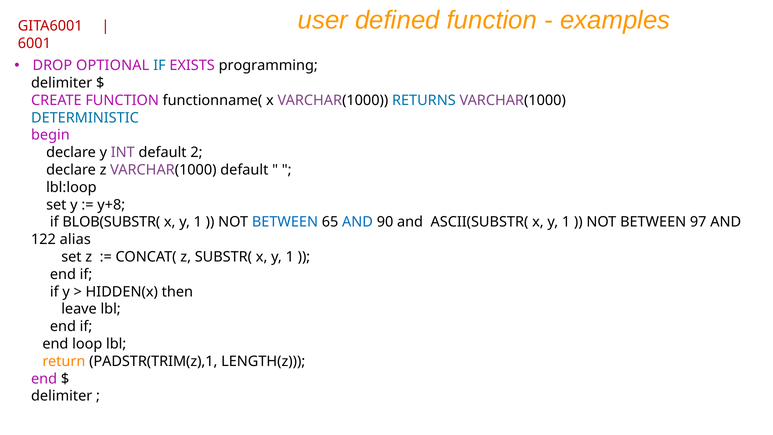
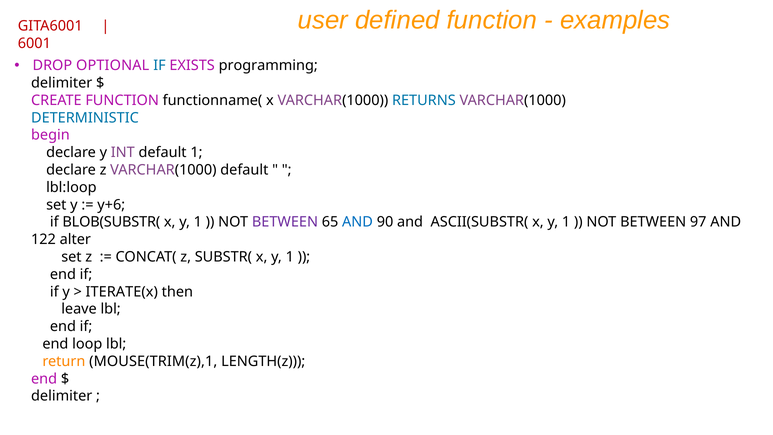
default 2: 2 -> 1
y+8: y+8 -> y+6
BETWEEN at (285, 222) colour: blue -> purple
alias: alias -> alter
HIDDEN(x: HIDDEN(x -> ITERATE(x
PADSTR(TRIM(z),1: PADSTR(TRIM(z),1 -> MOUSE(TRIM(z),1
